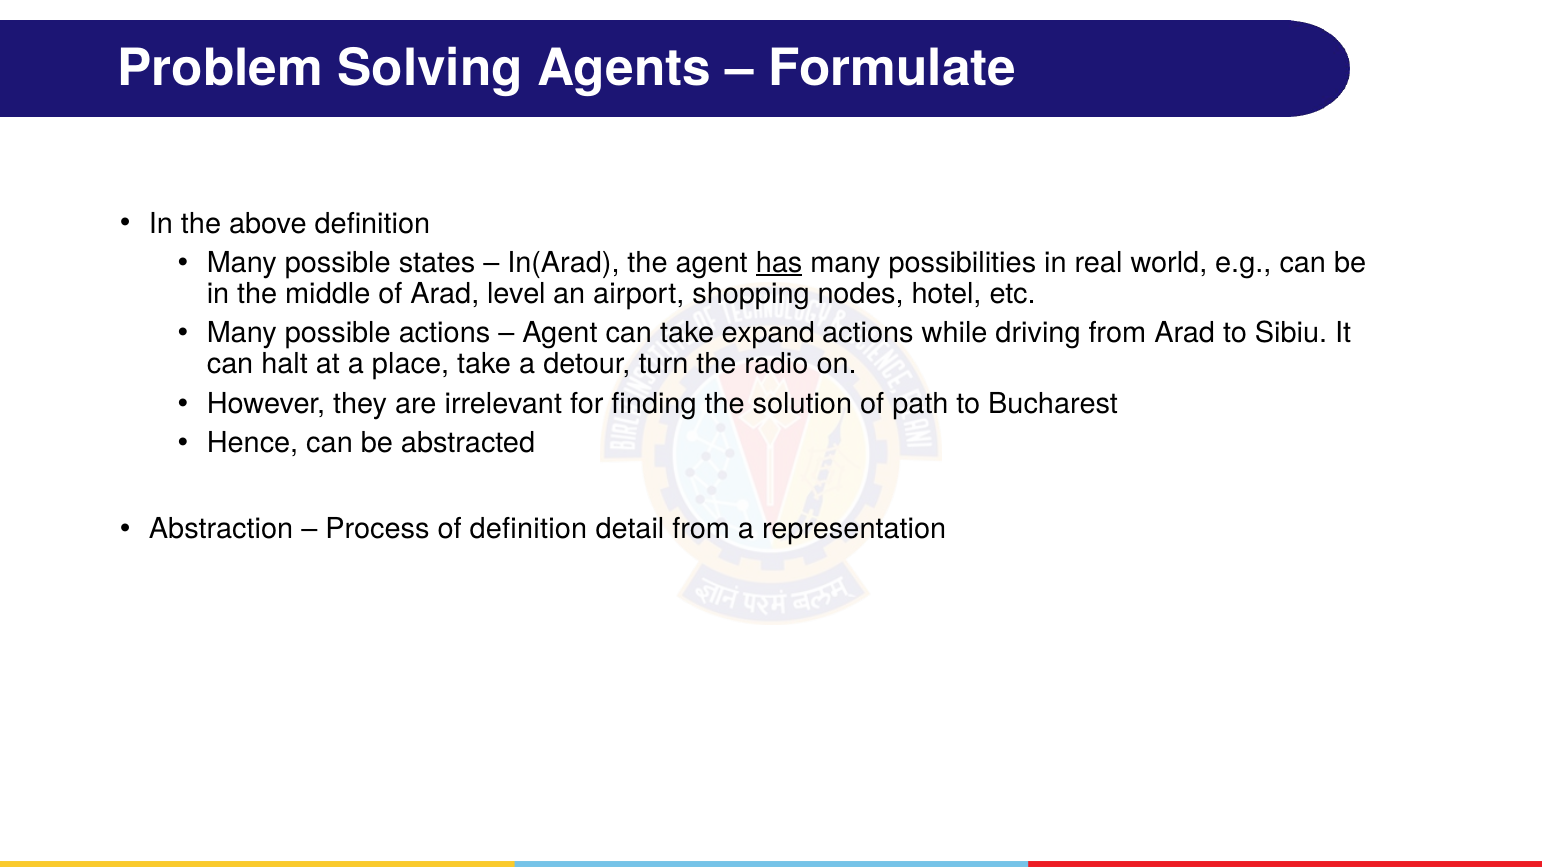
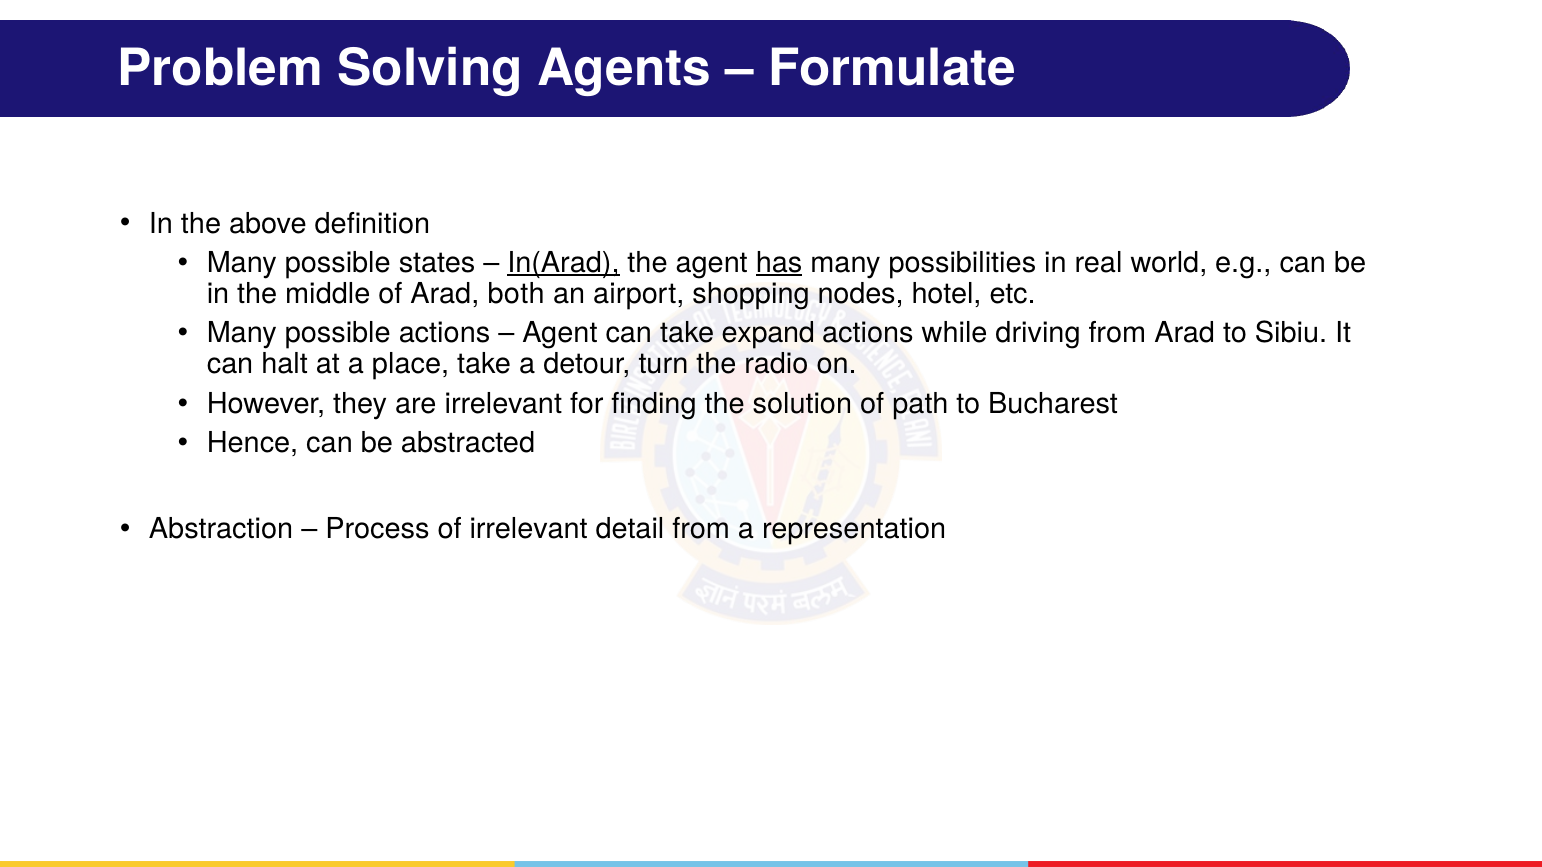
In(Arad underline: none -> present
level: level -> both
of definition: definition -> irrelevant
